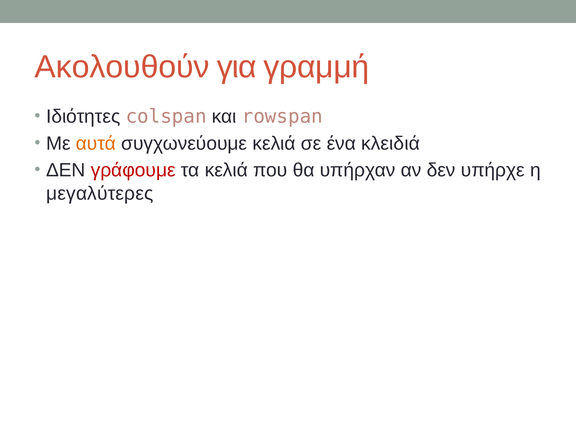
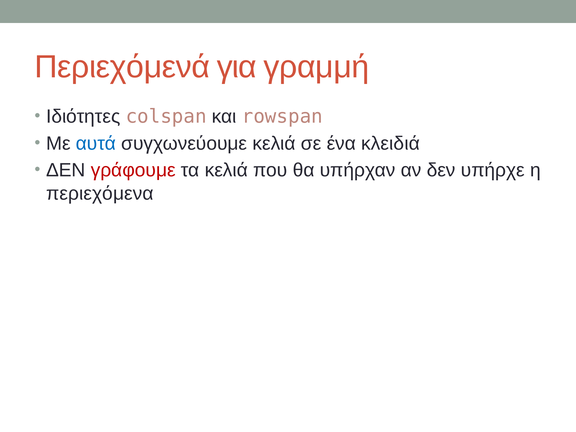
Ακολουθούν: Ακολουθούν -> Περιεχόμενά
αυτά colour: orange -> blue
μεγαλύτερες: μεγαλύτερες -> περιεχόμενα
